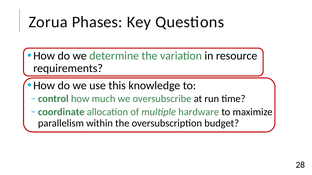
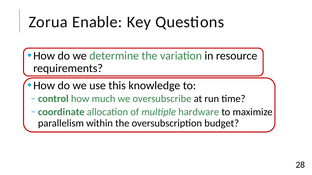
Phases: Phases -> Enable
